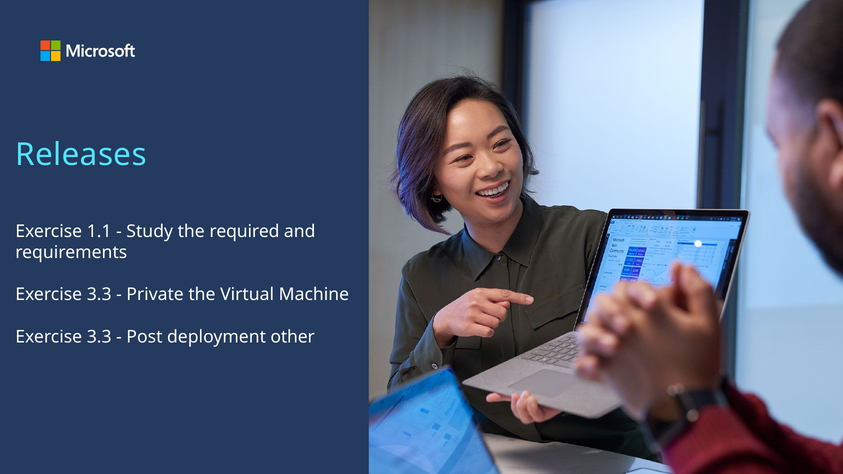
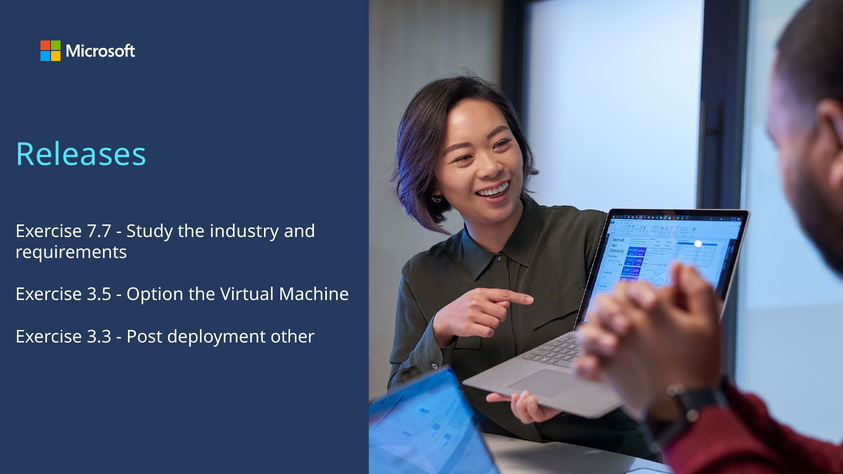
1.1: 1.1 -> 7.7
required: required -> industry
3.3 at (99, 295): 3.3 -> 3.5
Private: Private -> Option
